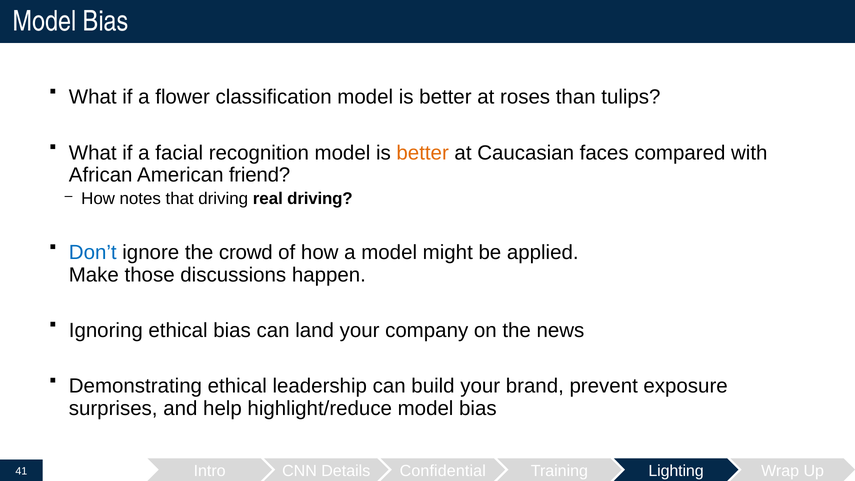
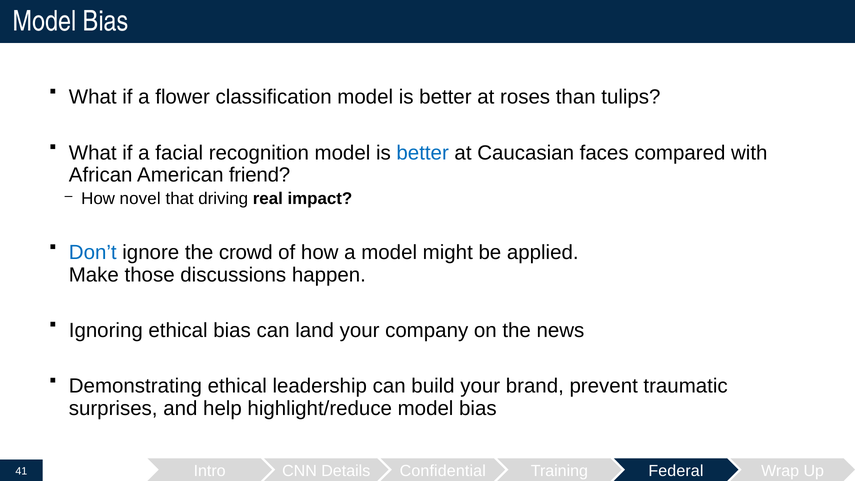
better at (423, 153) colour: orange -> blue
notes: notes -> novel
real driving: driving -> impact
exposure: exposure -> traumatic
Lighting: Lighting -> Federal
